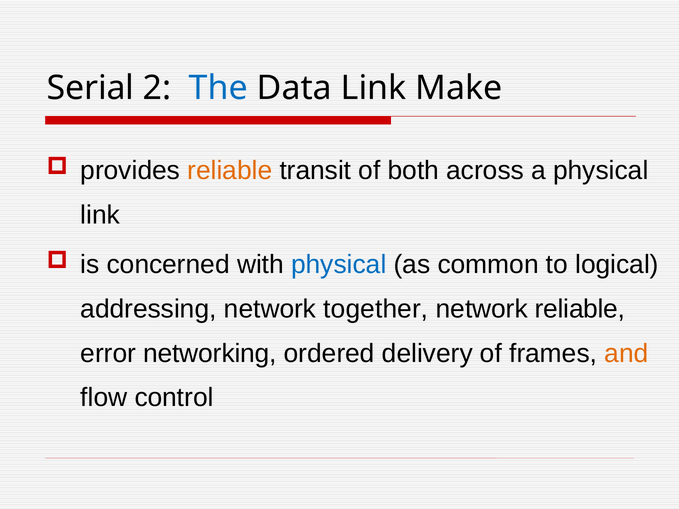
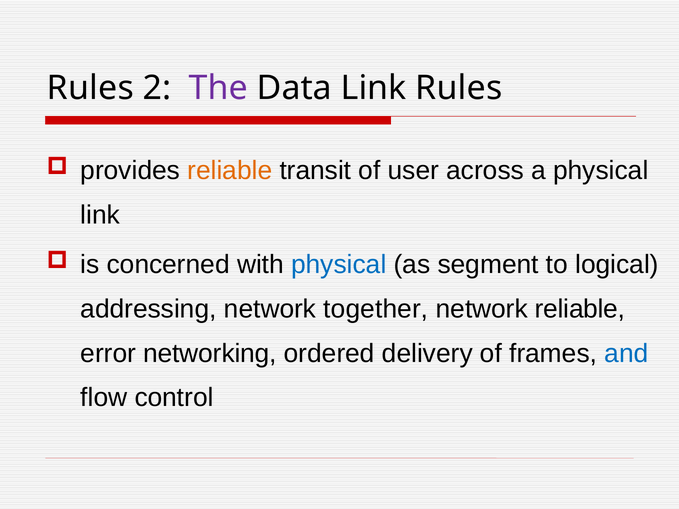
Serial at (90, 88): Serial -> Rules
The colour: blue -> purple
Link Make: Make -> Rules
both: both -> user
common: common -> segment
and colour: orange -> blue
